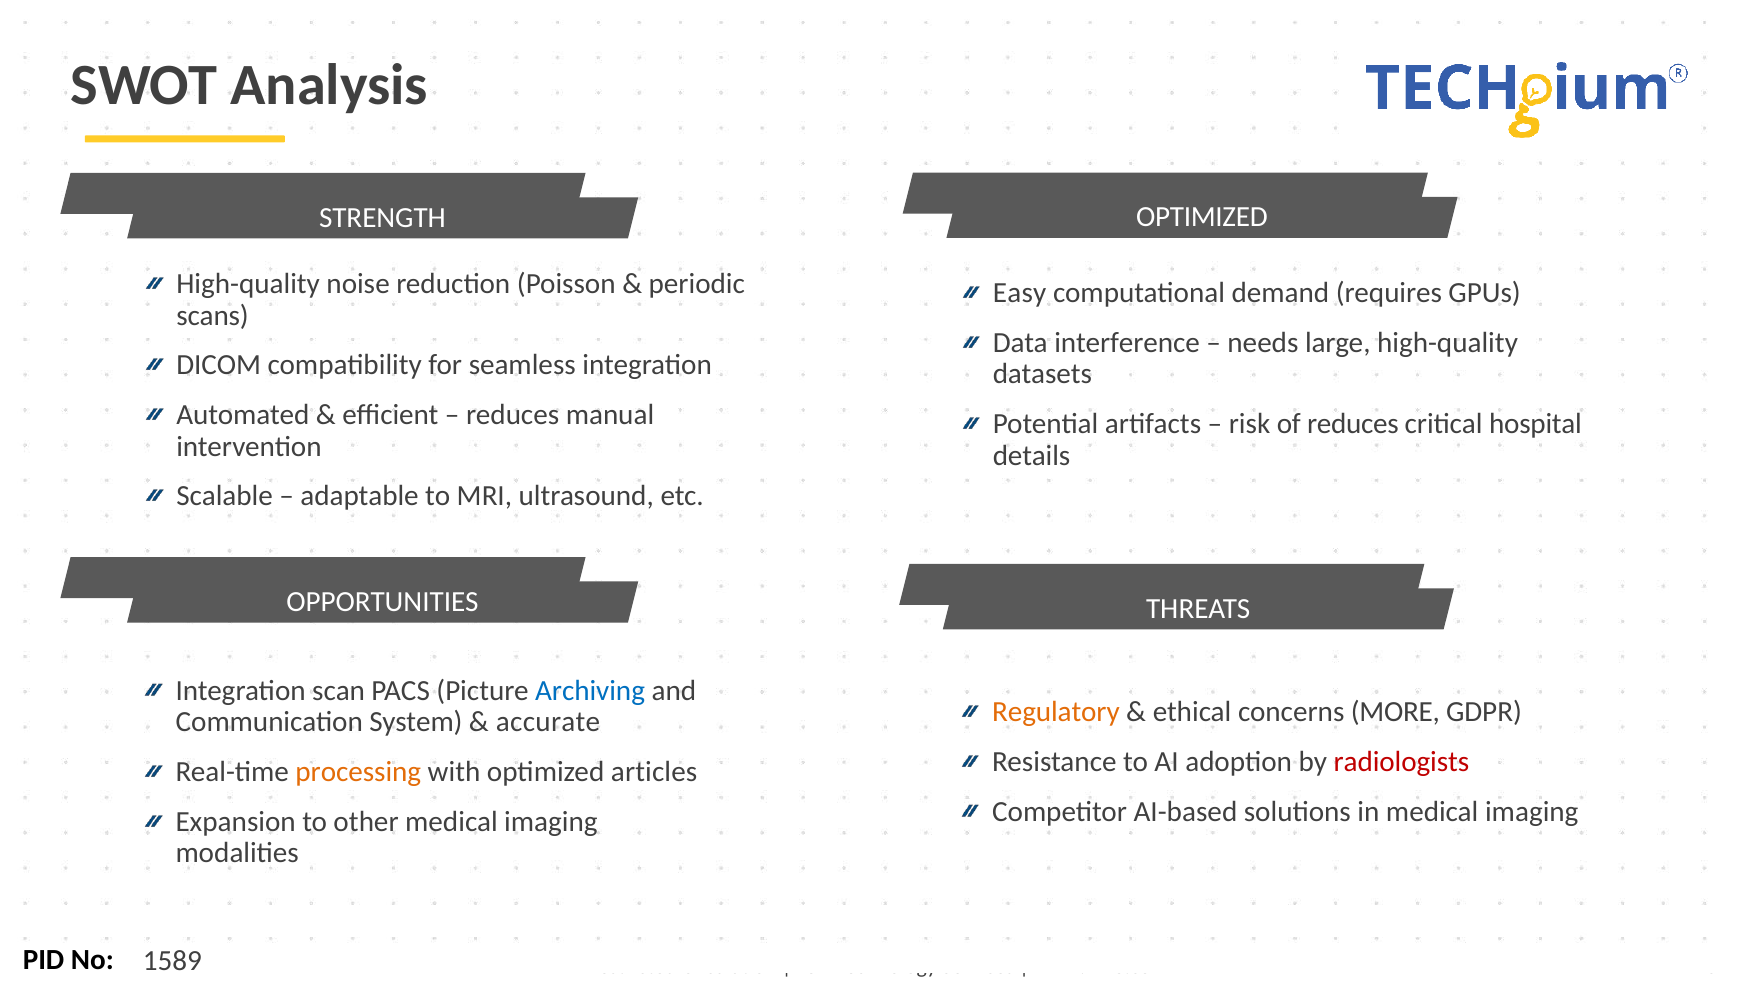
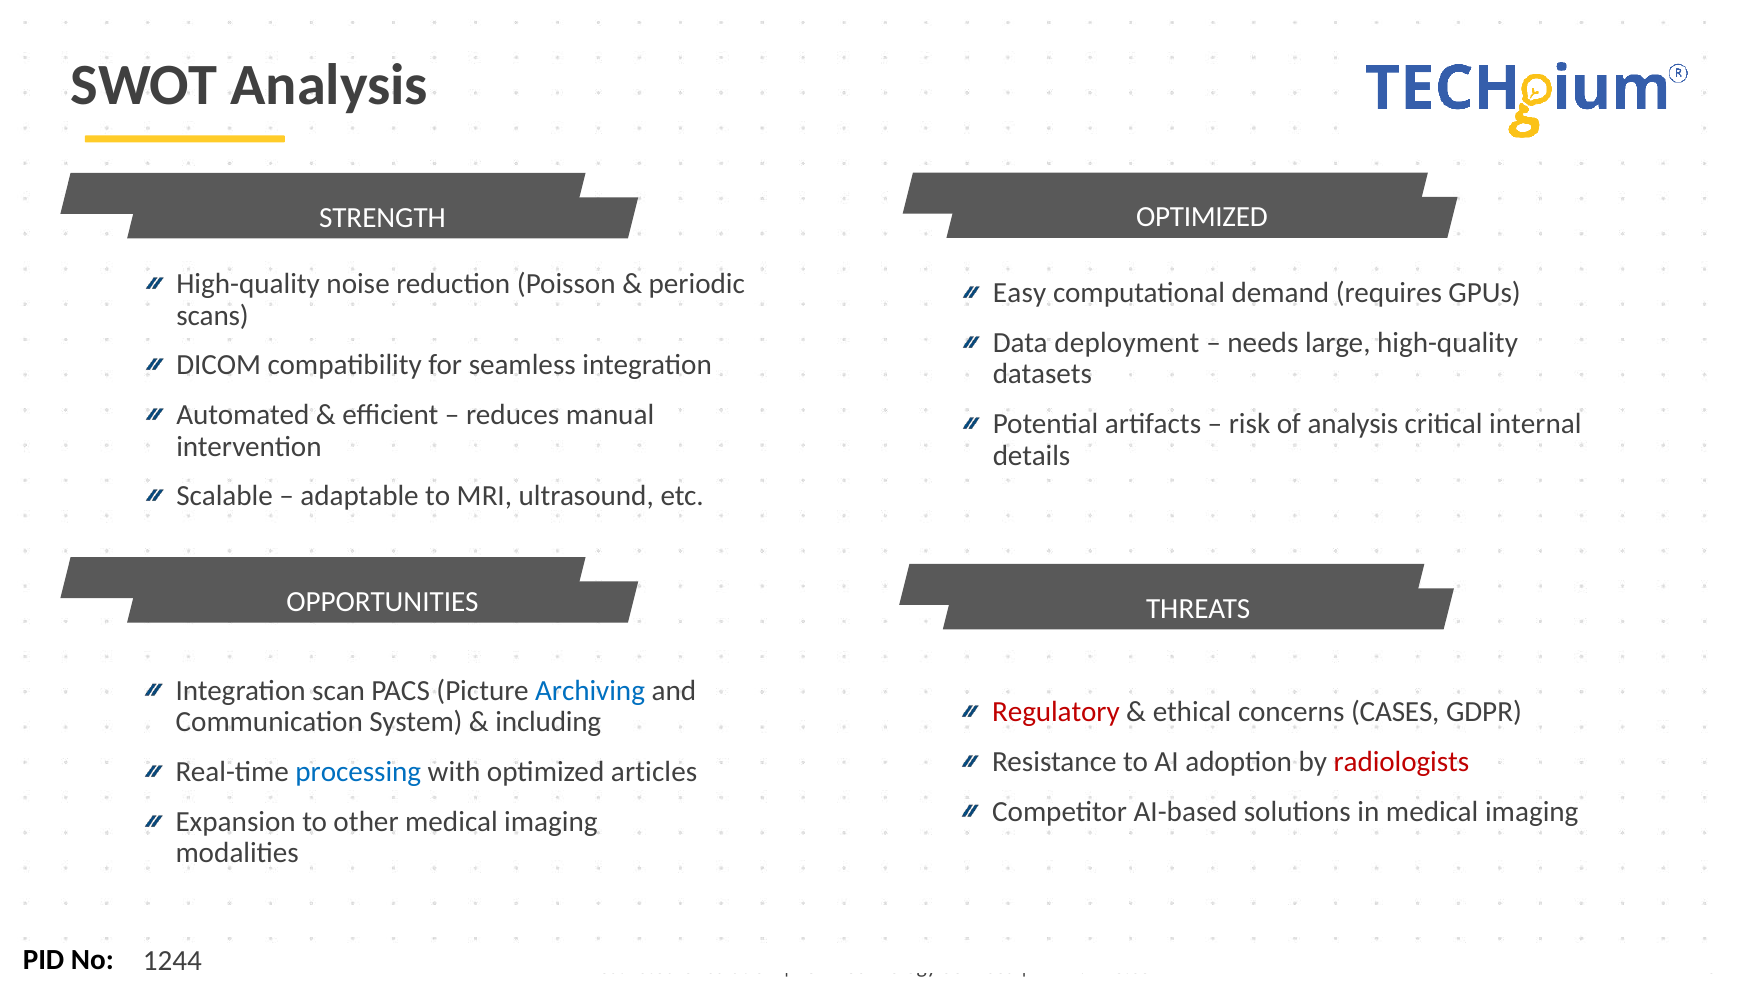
interference: interference -> deployment
of reduces: reduces -> analysis
hospital: hospital -> internal
Regulatory colour: orange -> red
MORE: MORE -> CASES
accurate: accurate -> including
processing colour: orange -> blue
1589: 1589 -> 1244
